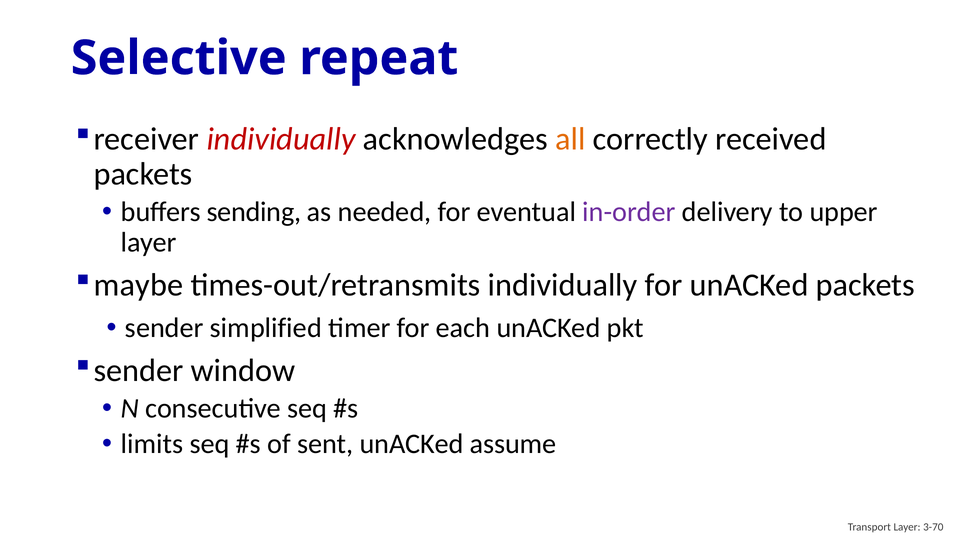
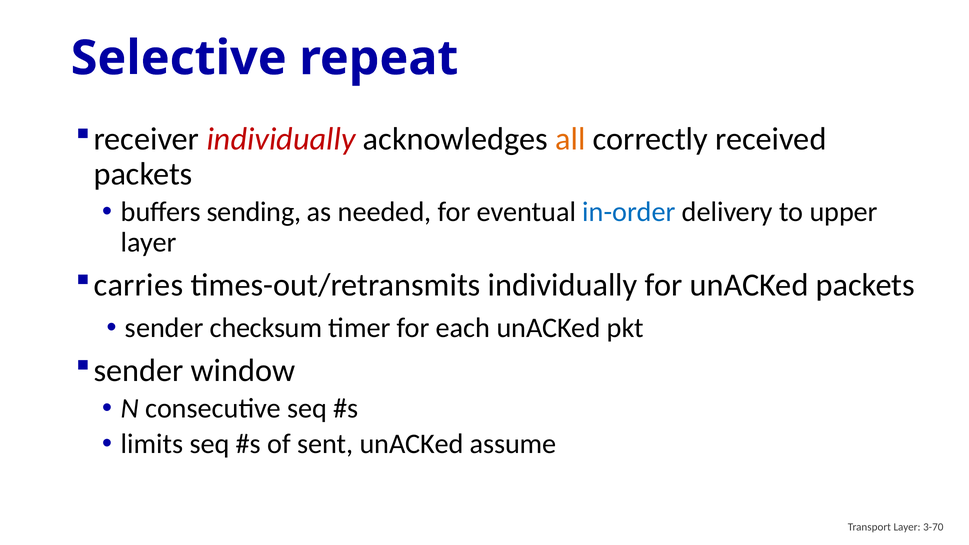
in-order colour: purple -> blue
maybe: maybe -> carries
simplified: simplified -> checksum
